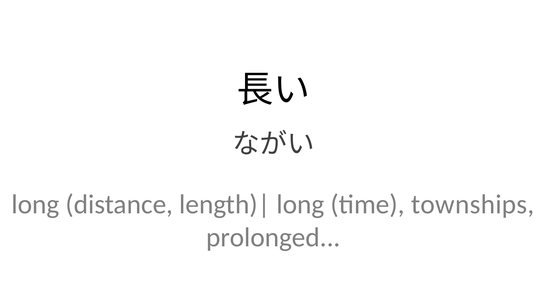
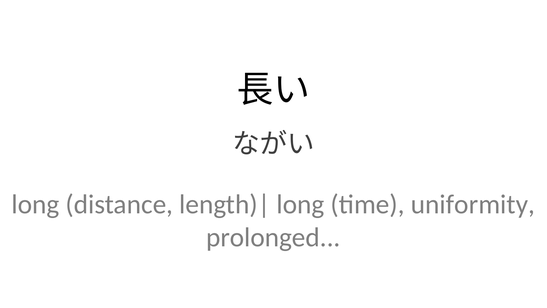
townships: townships -> uniformity
